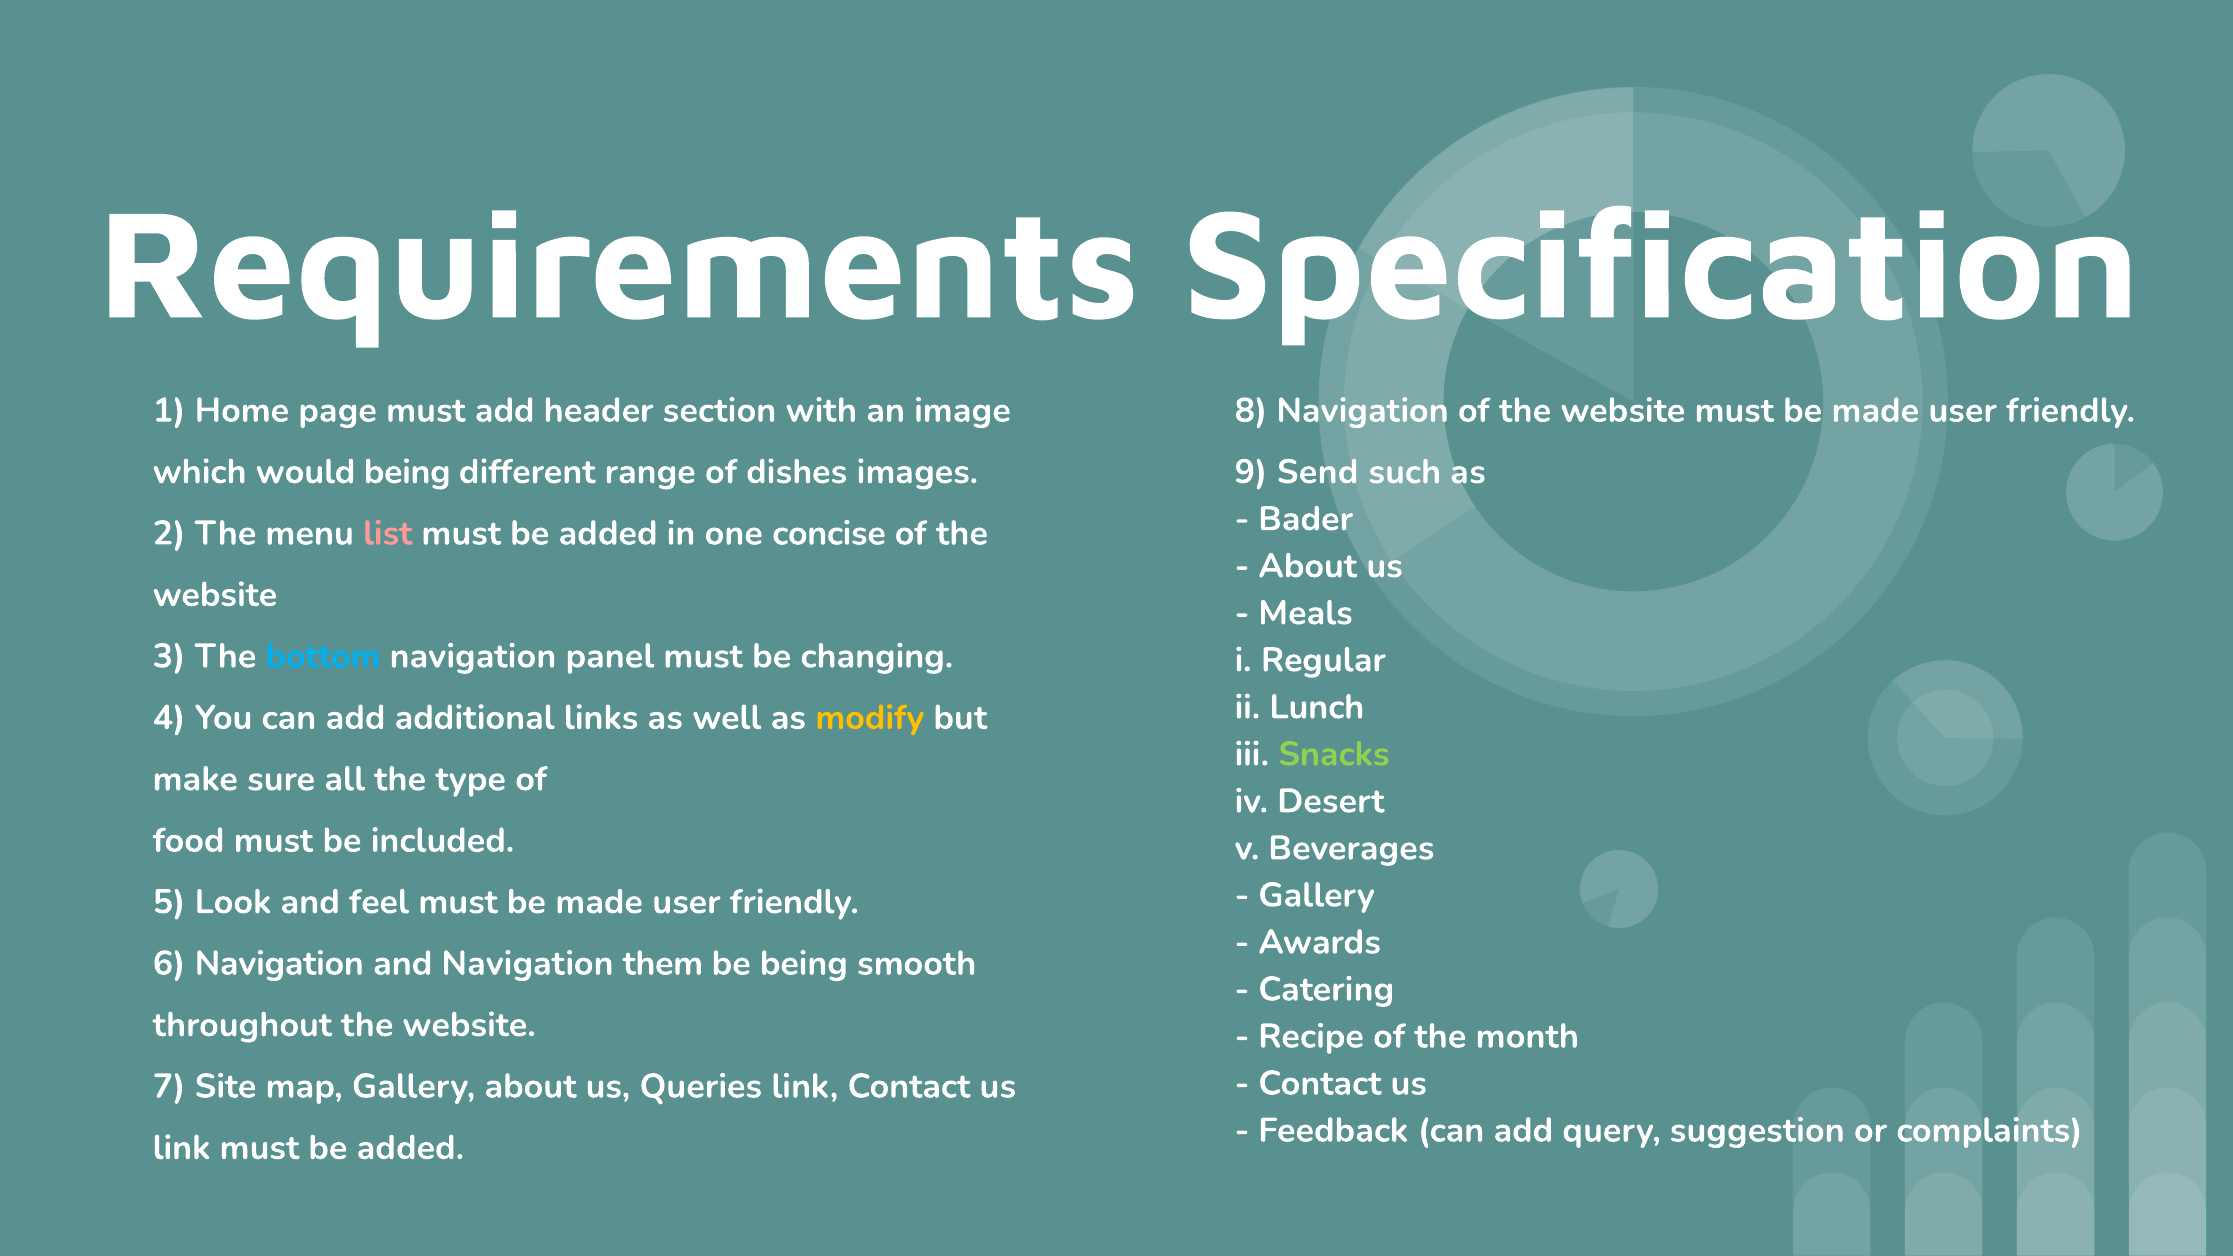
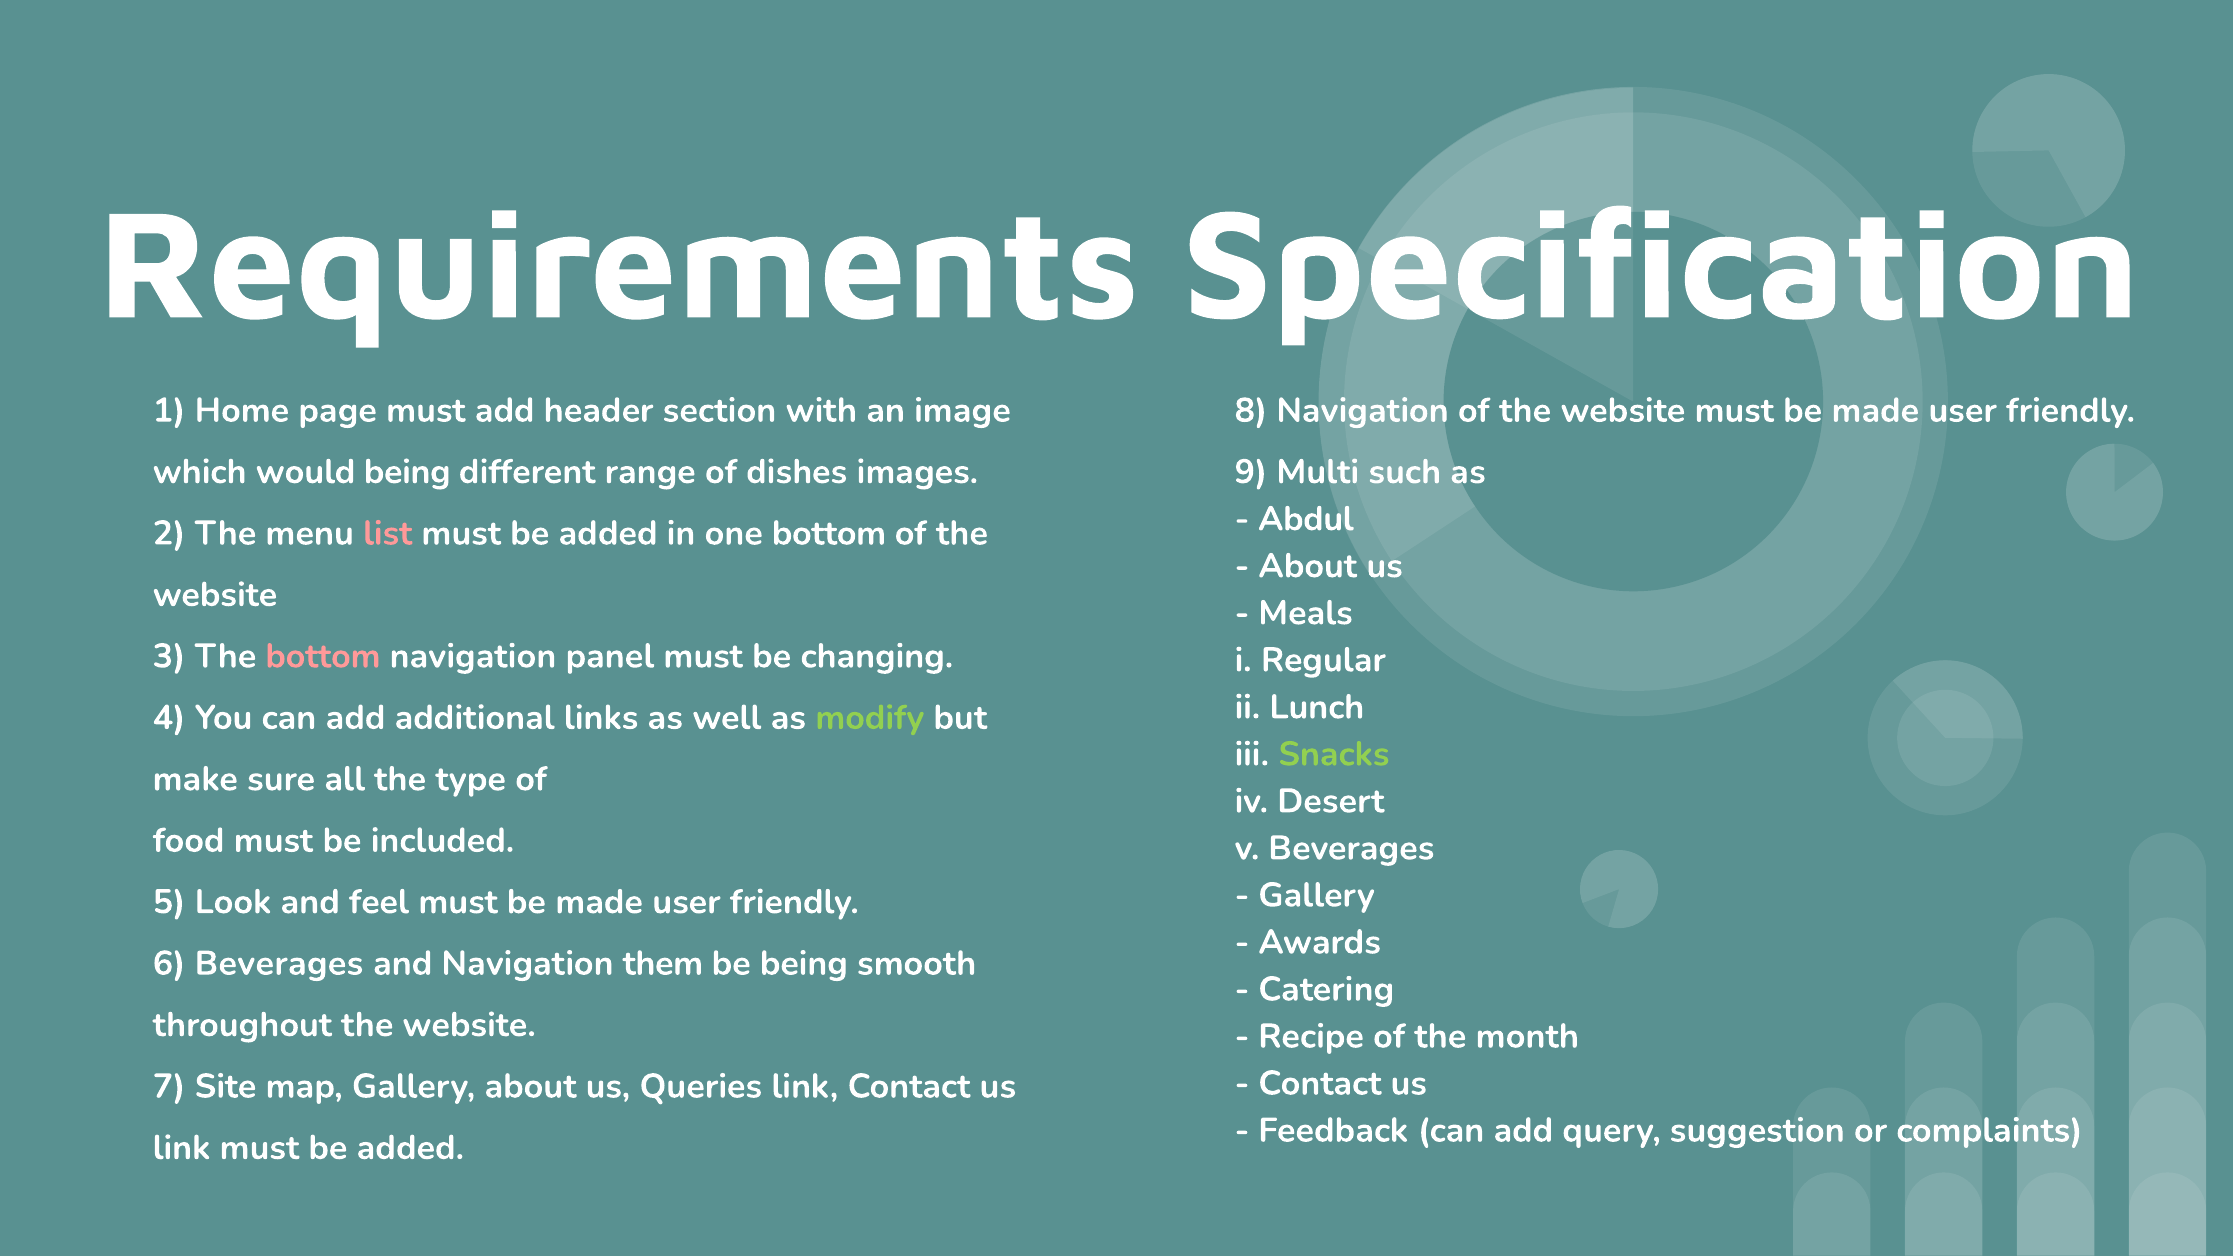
Send: Send -> Multi
Bader: Bader -> Abdul
one concise: concise -> bottom
bottom at (323, 656) colour: light blue -> pink
modify colour: yellow -> light green
6 Navigation: Navigation -> Beverages
